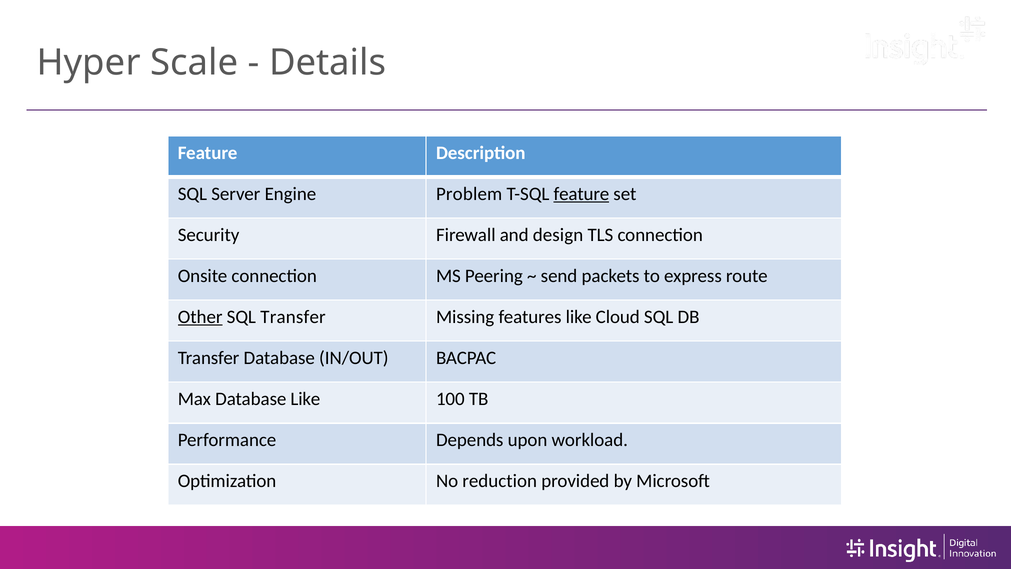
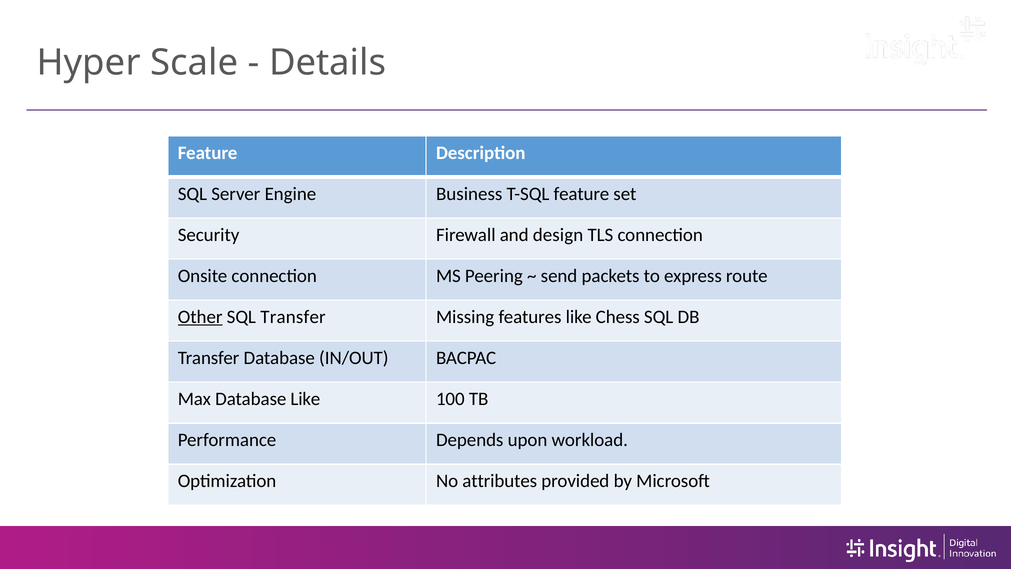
Problem: Problem -> Business
feature at (581, 194) underline: present -> none
Cloud: Cloud -> Chess
reduction: reduction -> attributes
